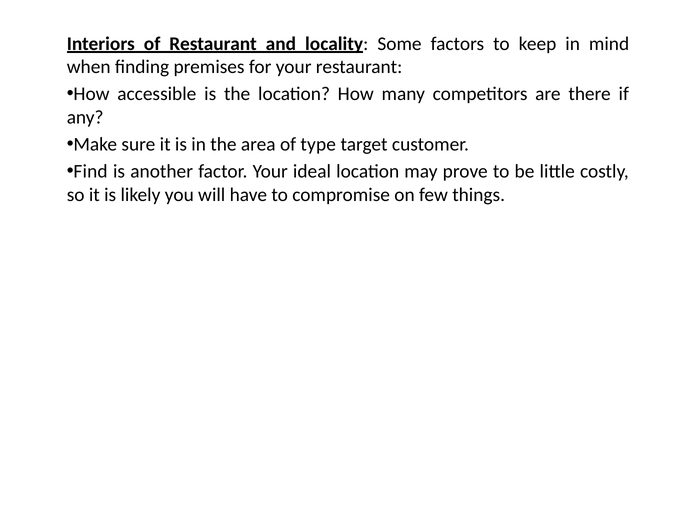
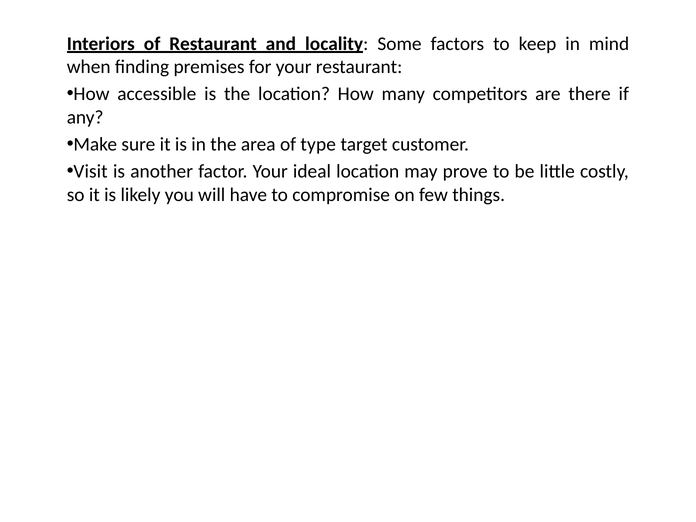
Find: Find -> Visit
